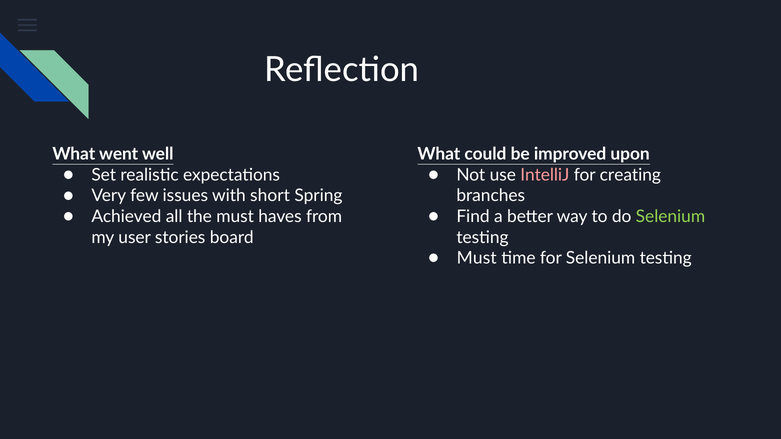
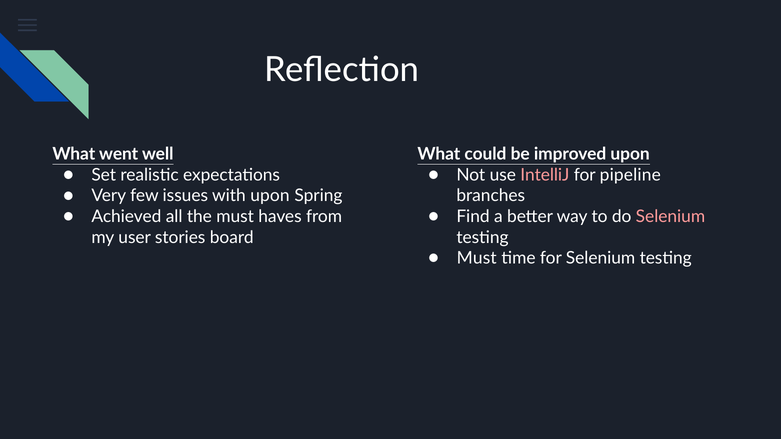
creating: creating -> pipeline
with short: short -> upon
Selenium at (670, 217) colour: light green -> pink
